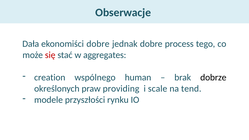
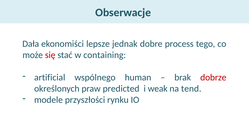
ekonomiści dobre: dobre -> lepsze
aggregates: aggregates -> containing
creation: creation -> artificial
dobrze colour: black -> red
providing: providing -> predicted
scale: scale -> weak
